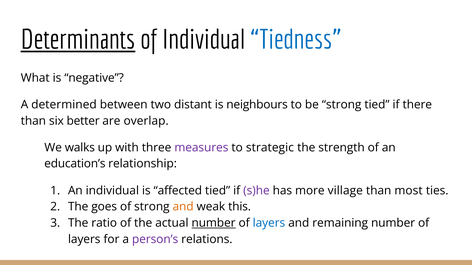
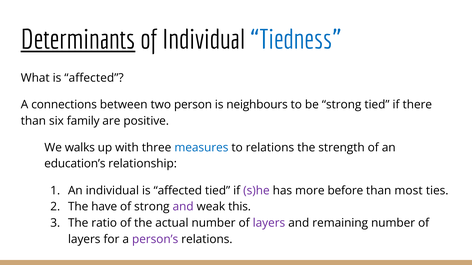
What is negative: negative -> affected
determined: determined -> connections
distant: distant -> person
better: better -> family
overlap: overlap -> positive
measures colour: purple -> blue
to strategic: strategic -> relations
village: village -> before
goes: goes -> have
and at (183, 207) colour: orange -> purple
number at (214, 223) underline: present -> none
layers at (269, 223) colour: blue -> purple
